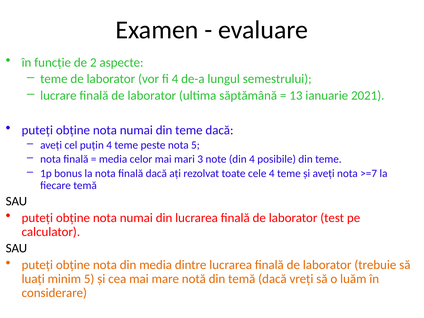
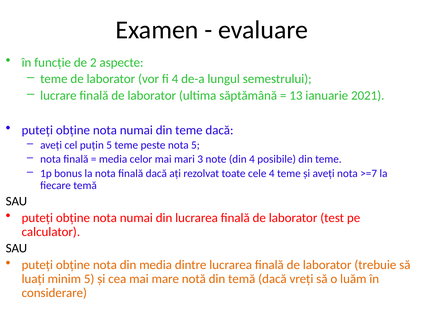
puțin 4: 4 -> 5
